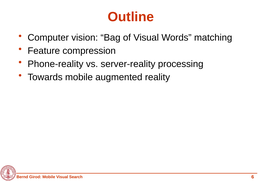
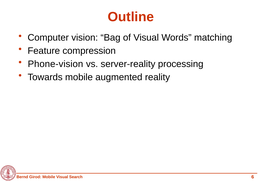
Phone-reality: Phone-reality -> Phone-vision
